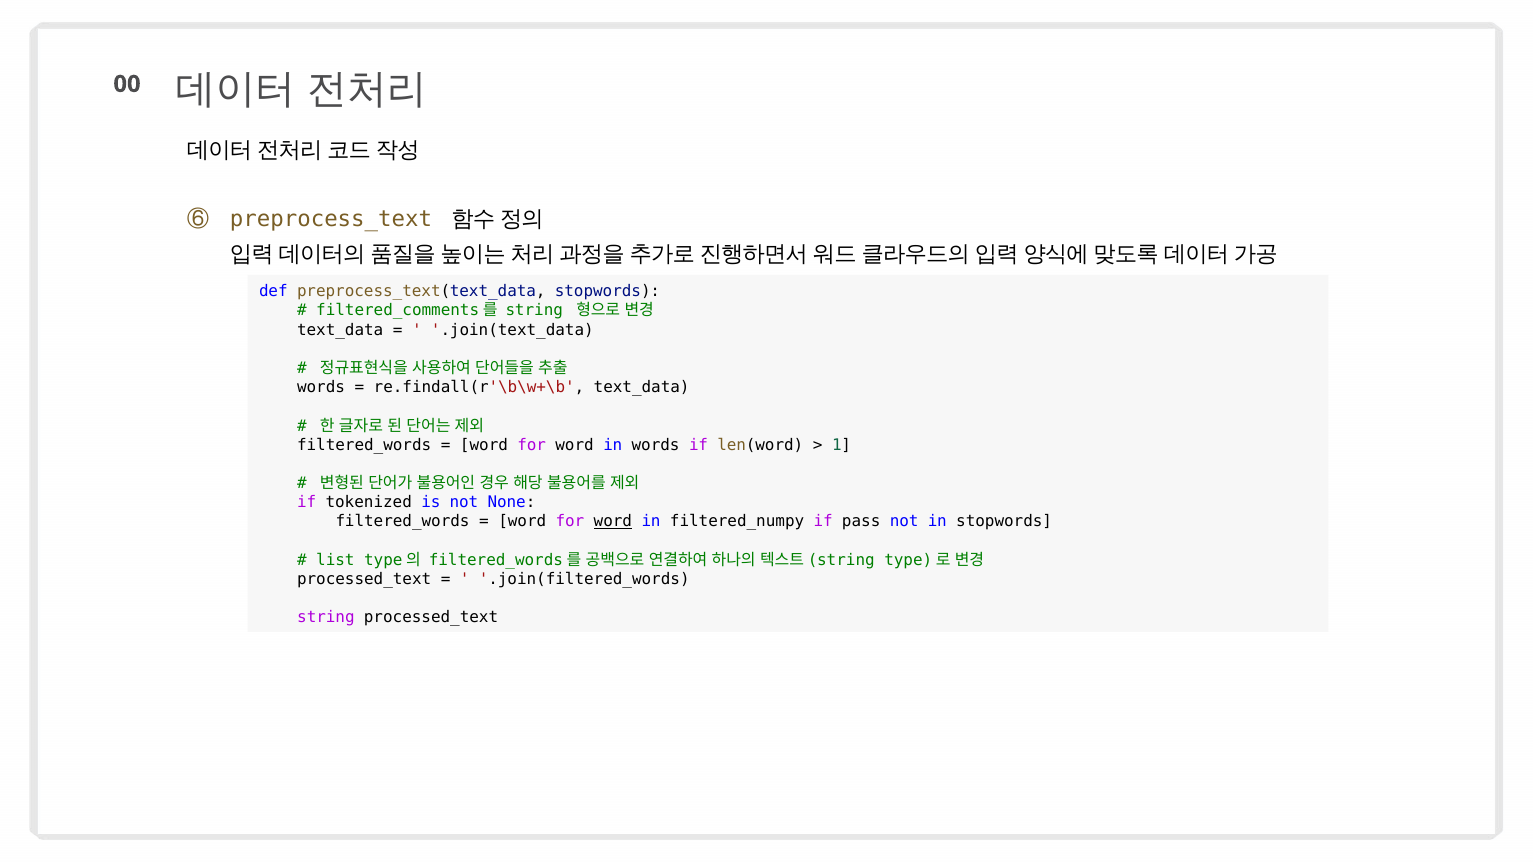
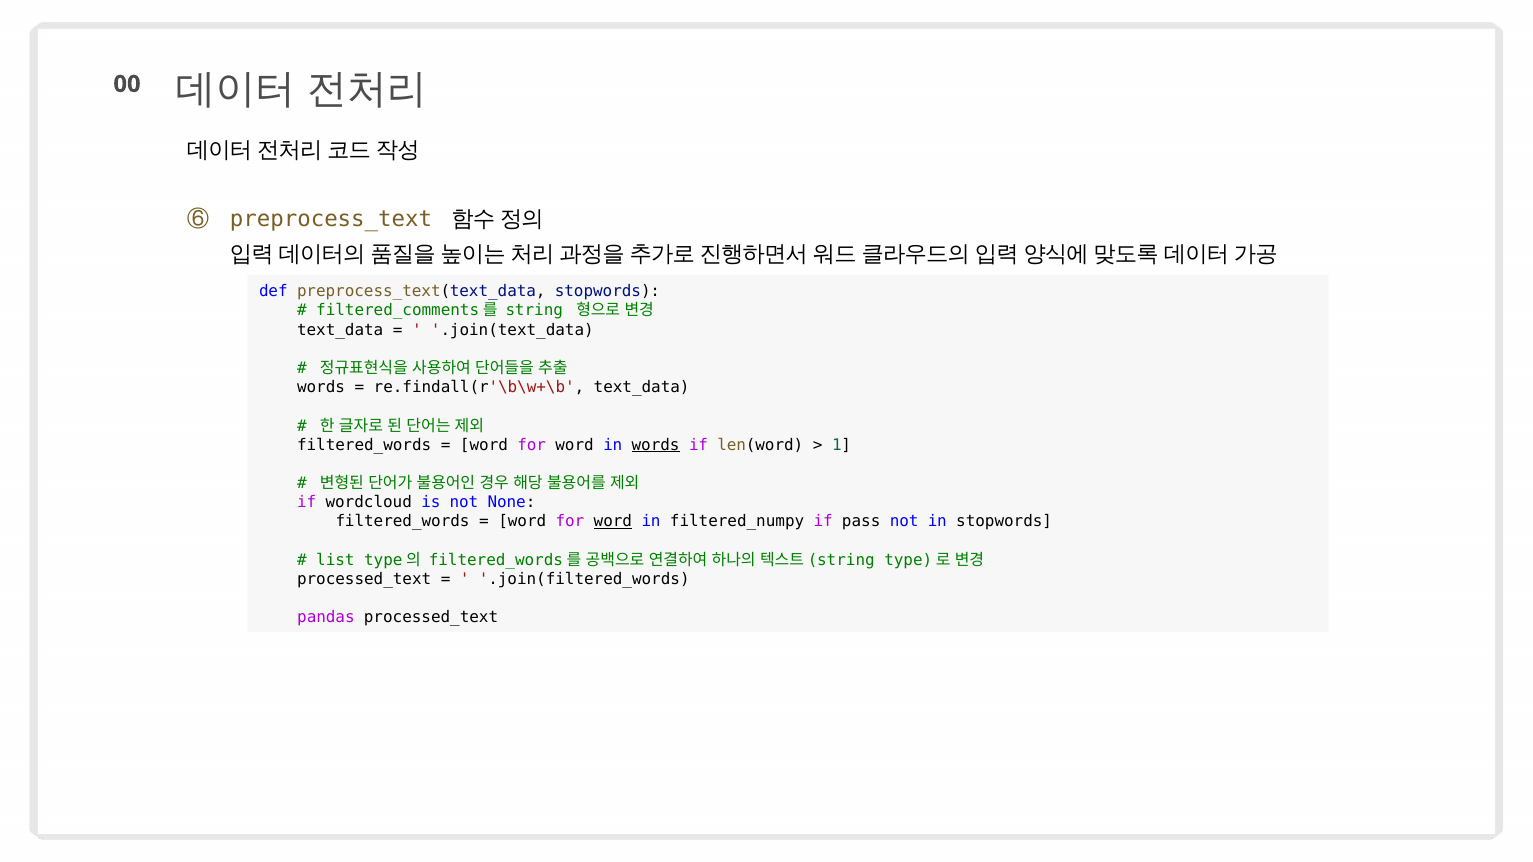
words at (656, 445) underline: none -> present
tokenized: tokenized -> wordcloud
string at (326, 618): string -> pandas
